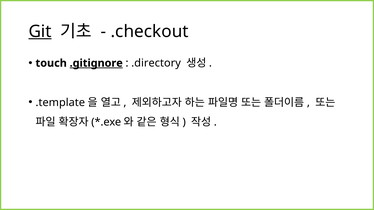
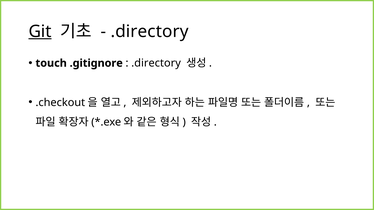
.checkout at (150, 31): .checkout -> .directory
.gitignore underline: present -> none
.template: .template -> .checkout
